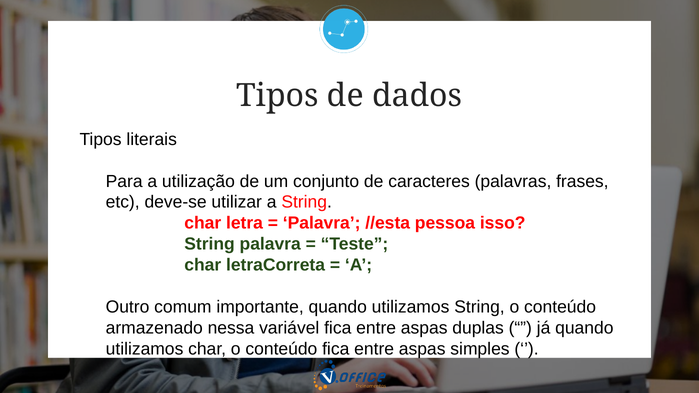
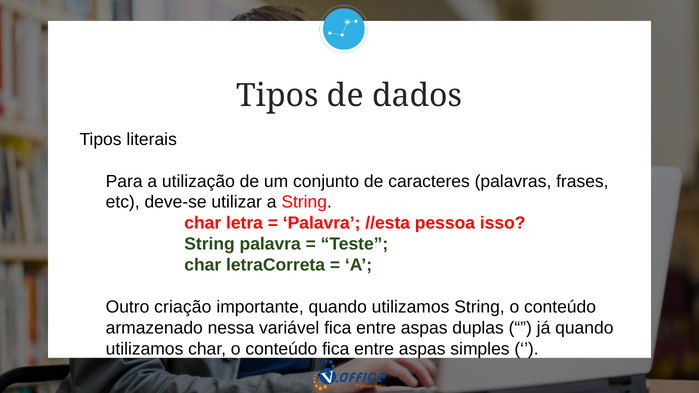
comum: comum -> criação
